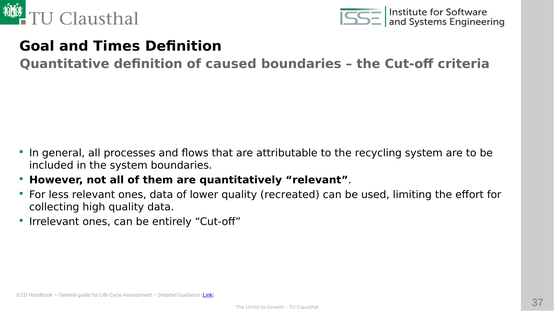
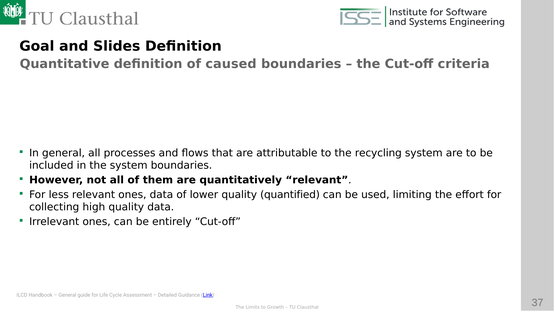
Times: Times -> Slides
recreated: recreated -> quantified
